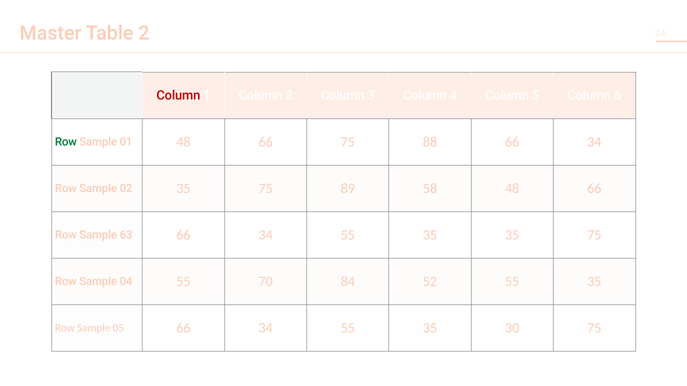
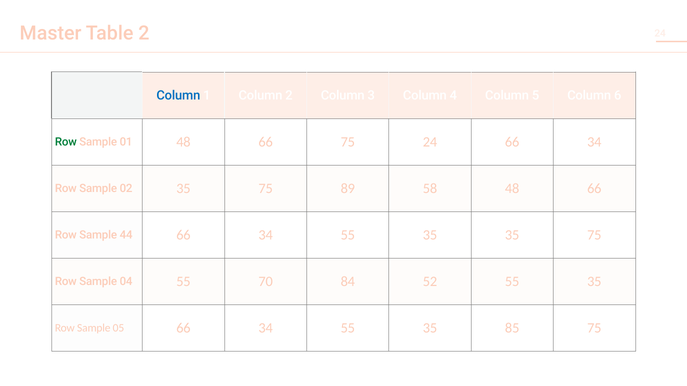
Column at (178, 95) colour: red -> blue
75 88: 88 -> 24
63: 63 -> 44
30: 30 -> 85
